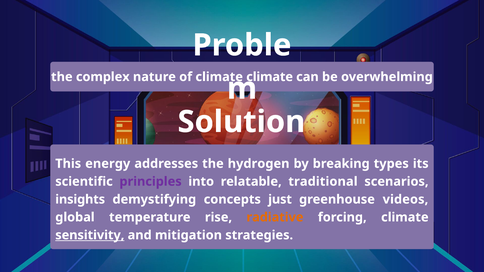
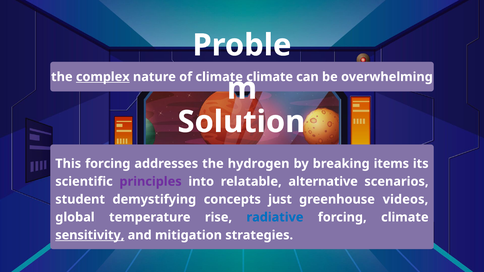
complex underline: none -> present
This energy: energy -> forcing
types: types -> items
traditional: traditional -> alternative
insights: insights -> student
radiative colour: orange -> blue
